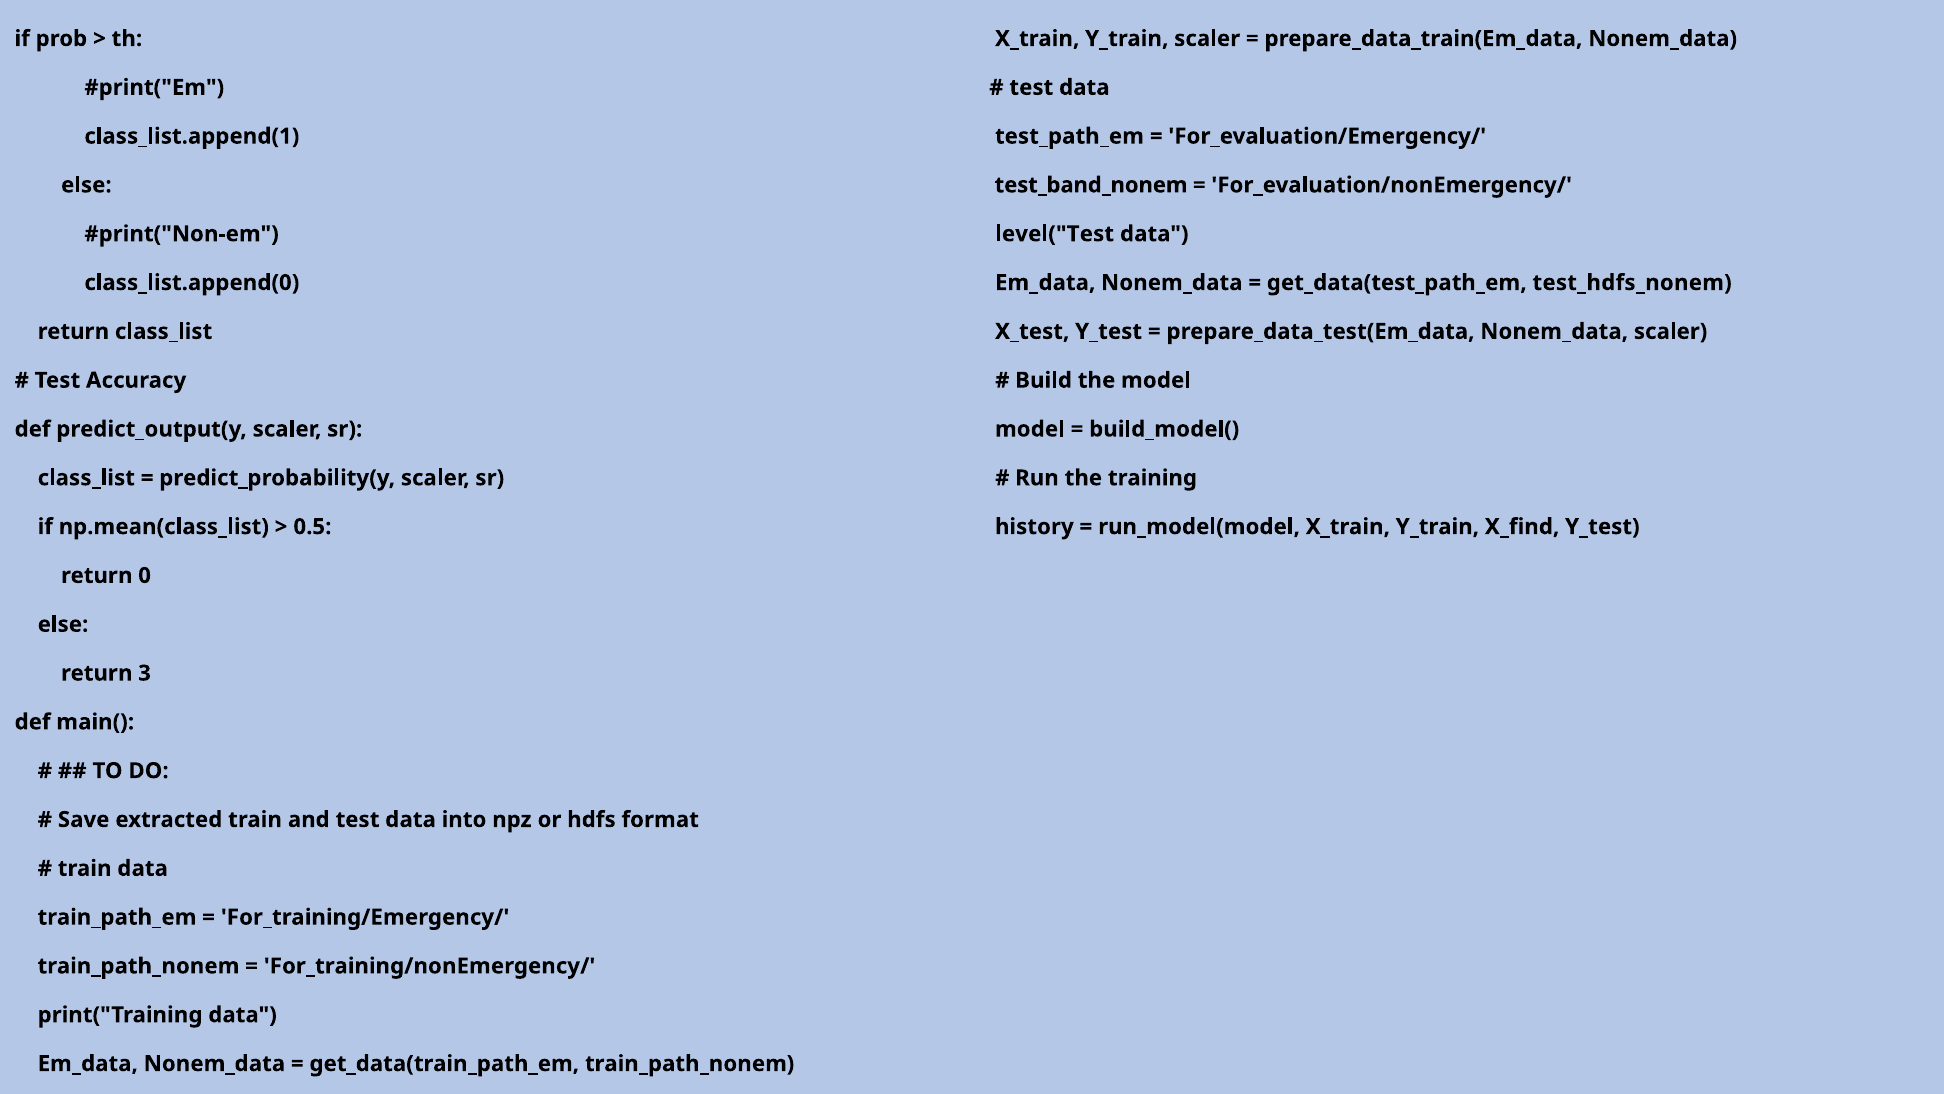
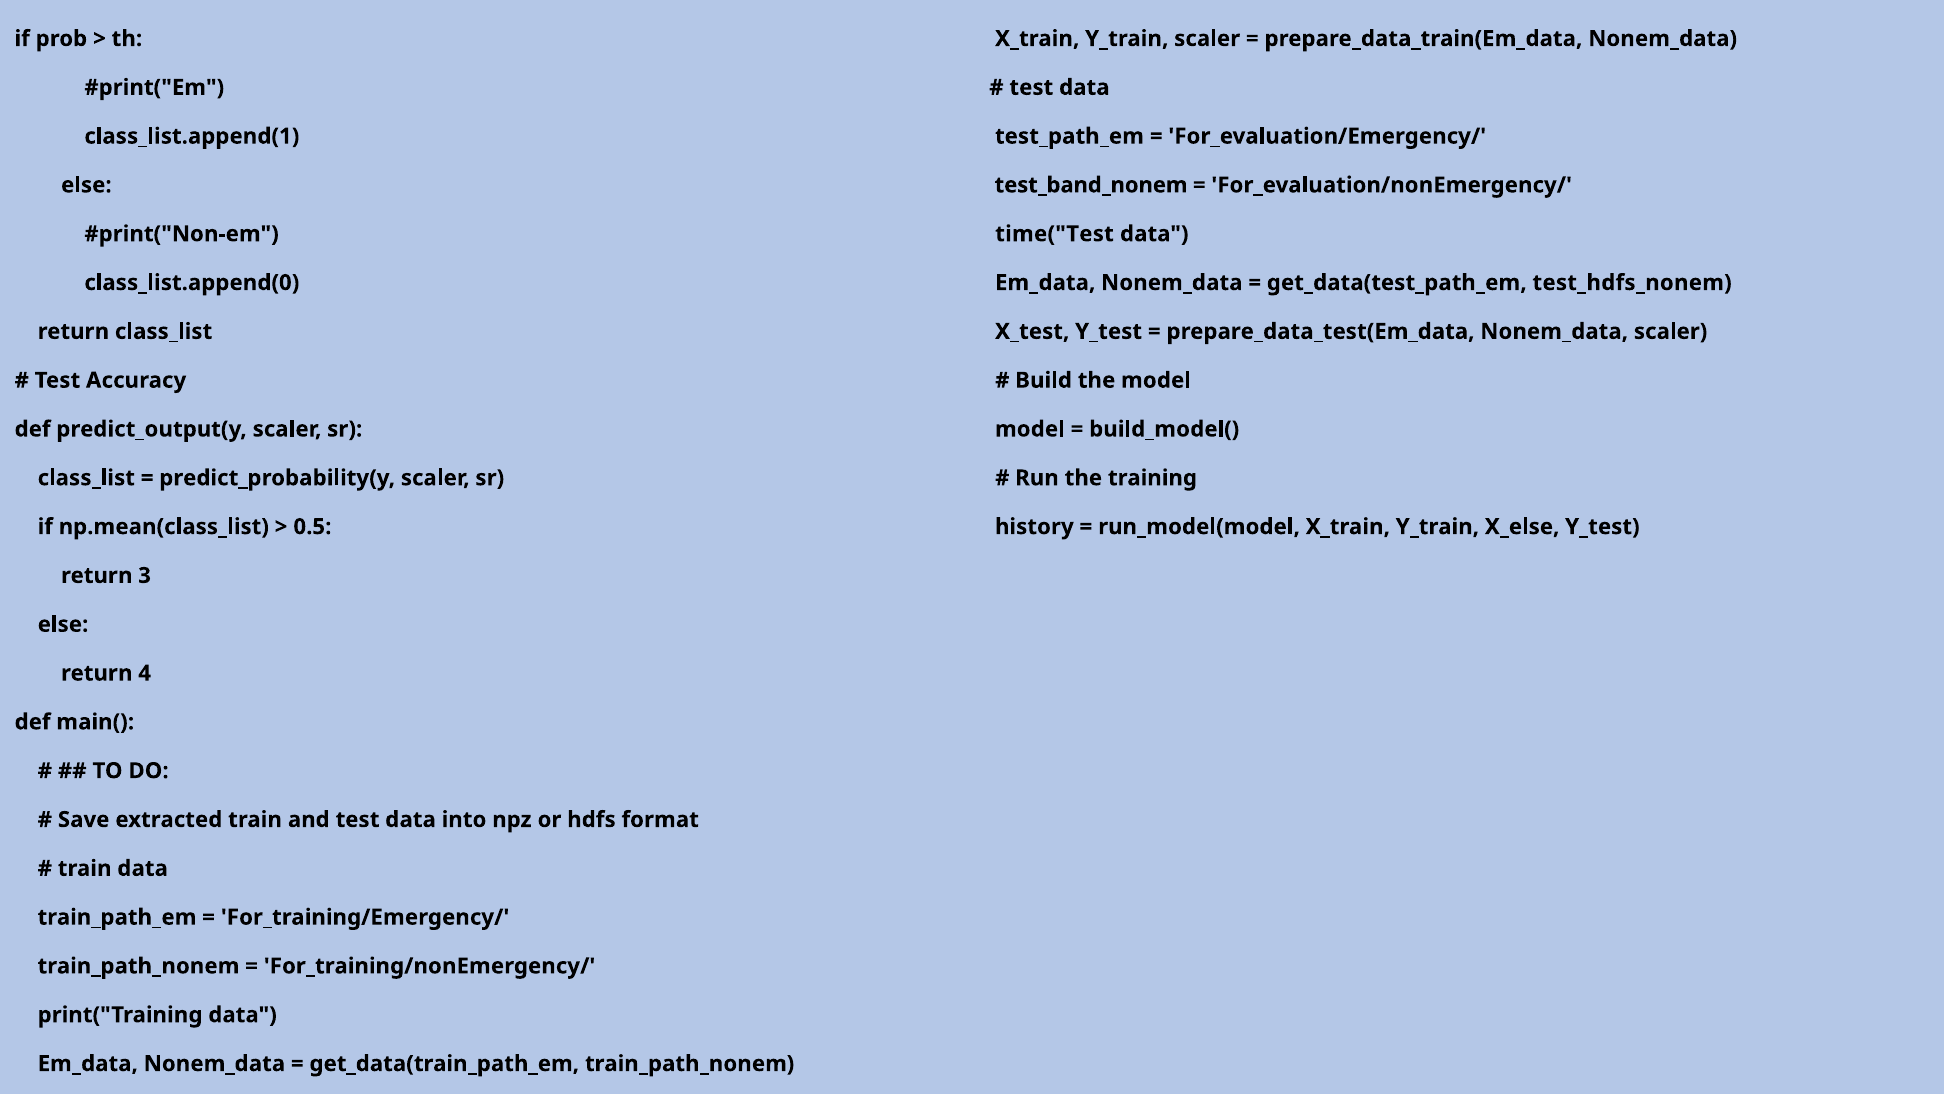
level("Test: level("Test -> time("Test
X_find: X_find -> X_else
0: 0 -> 3
3: 3 -> 4
